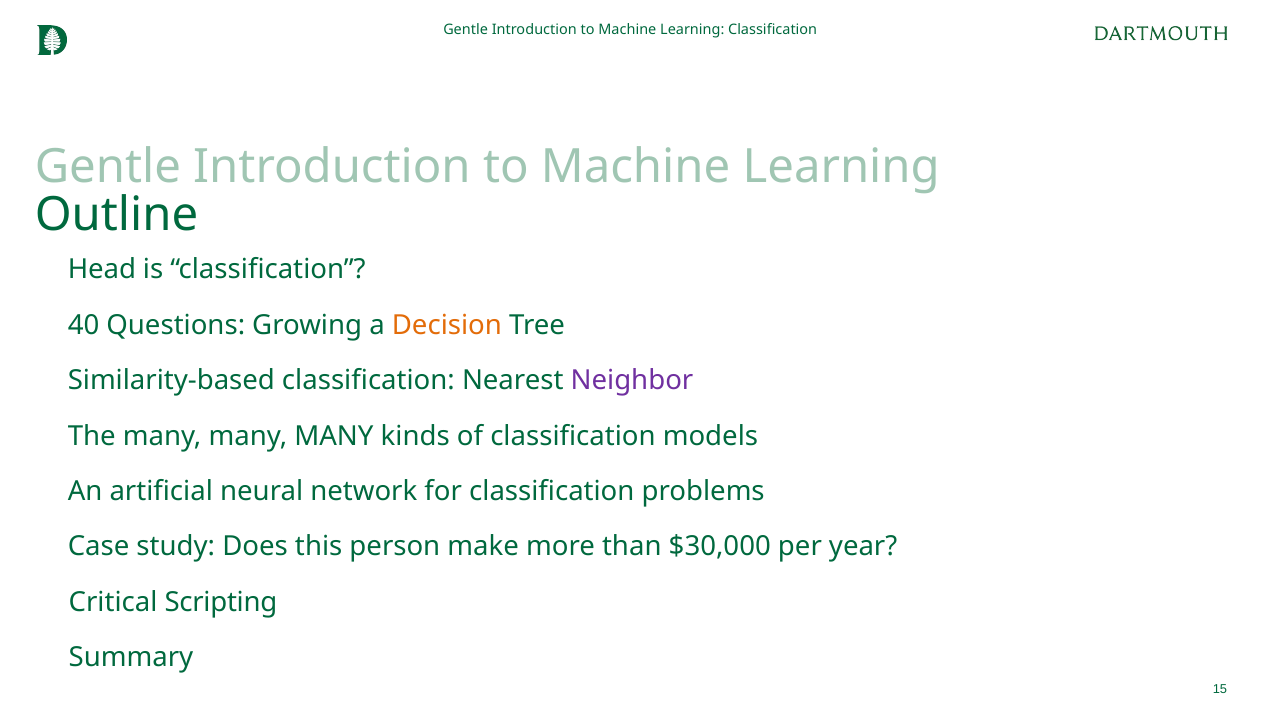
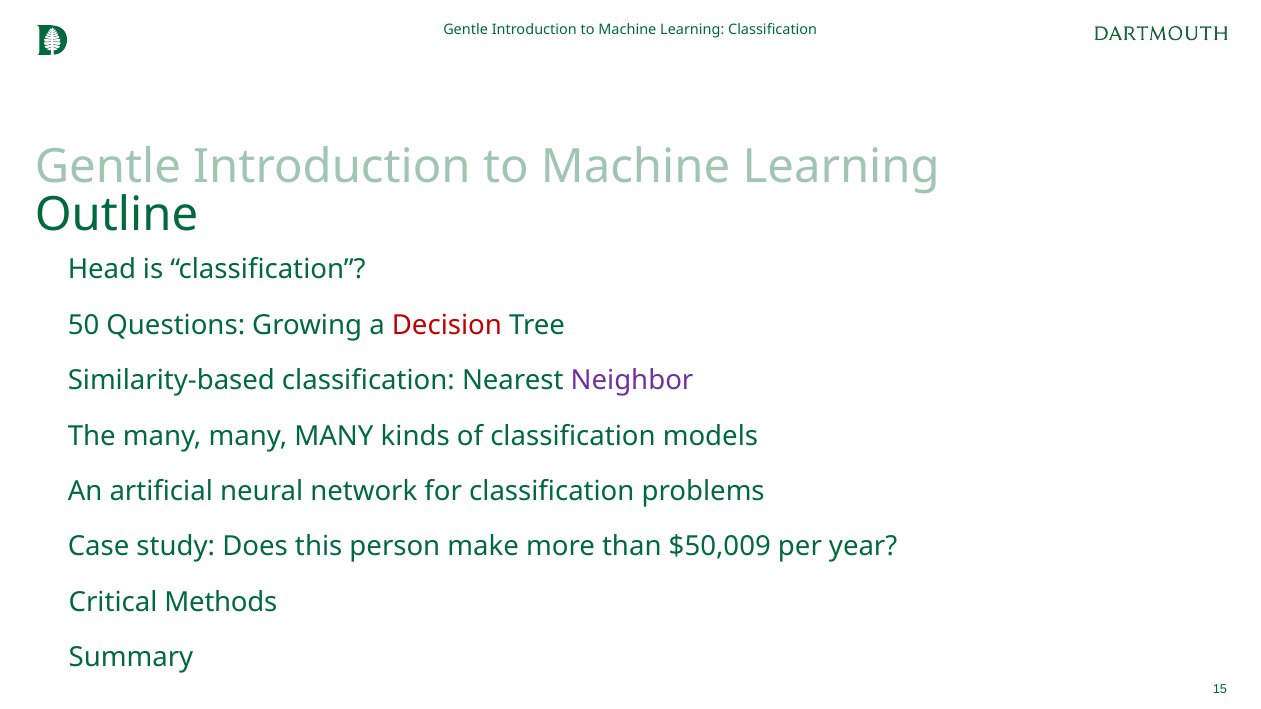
40: 40 -> 50
Decision colour: orange -> red
$30,000: $30,000 -> $50,009
Scripting: Scripting -> Methods
